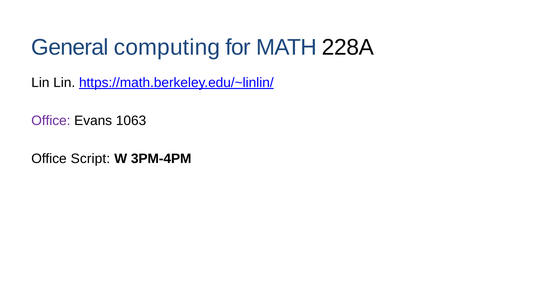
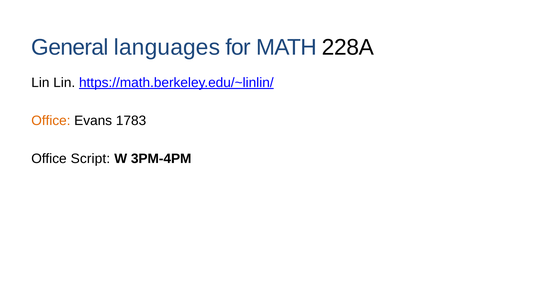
computing: computing -> languages
Office at (51, 121) colour: purple -> orange
1063: 1063 -> 1783
